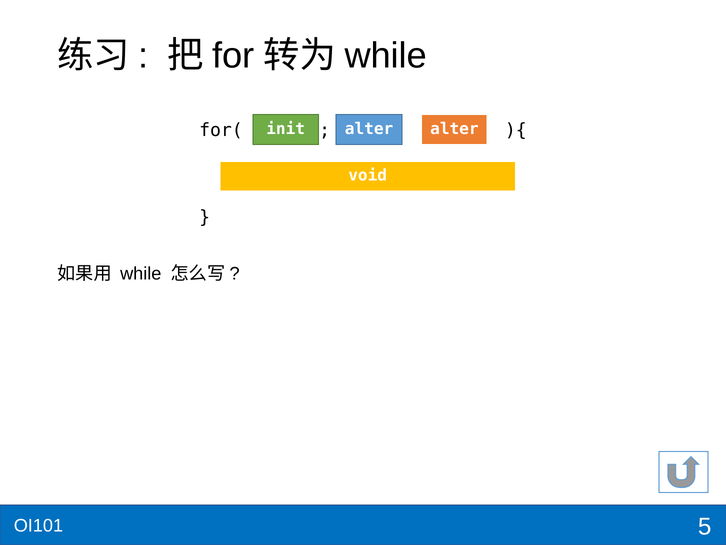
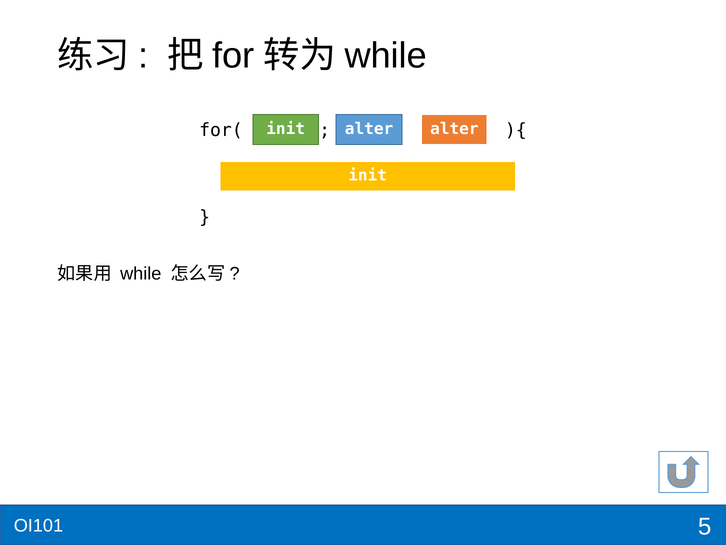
void at (368, 175): void -> init
